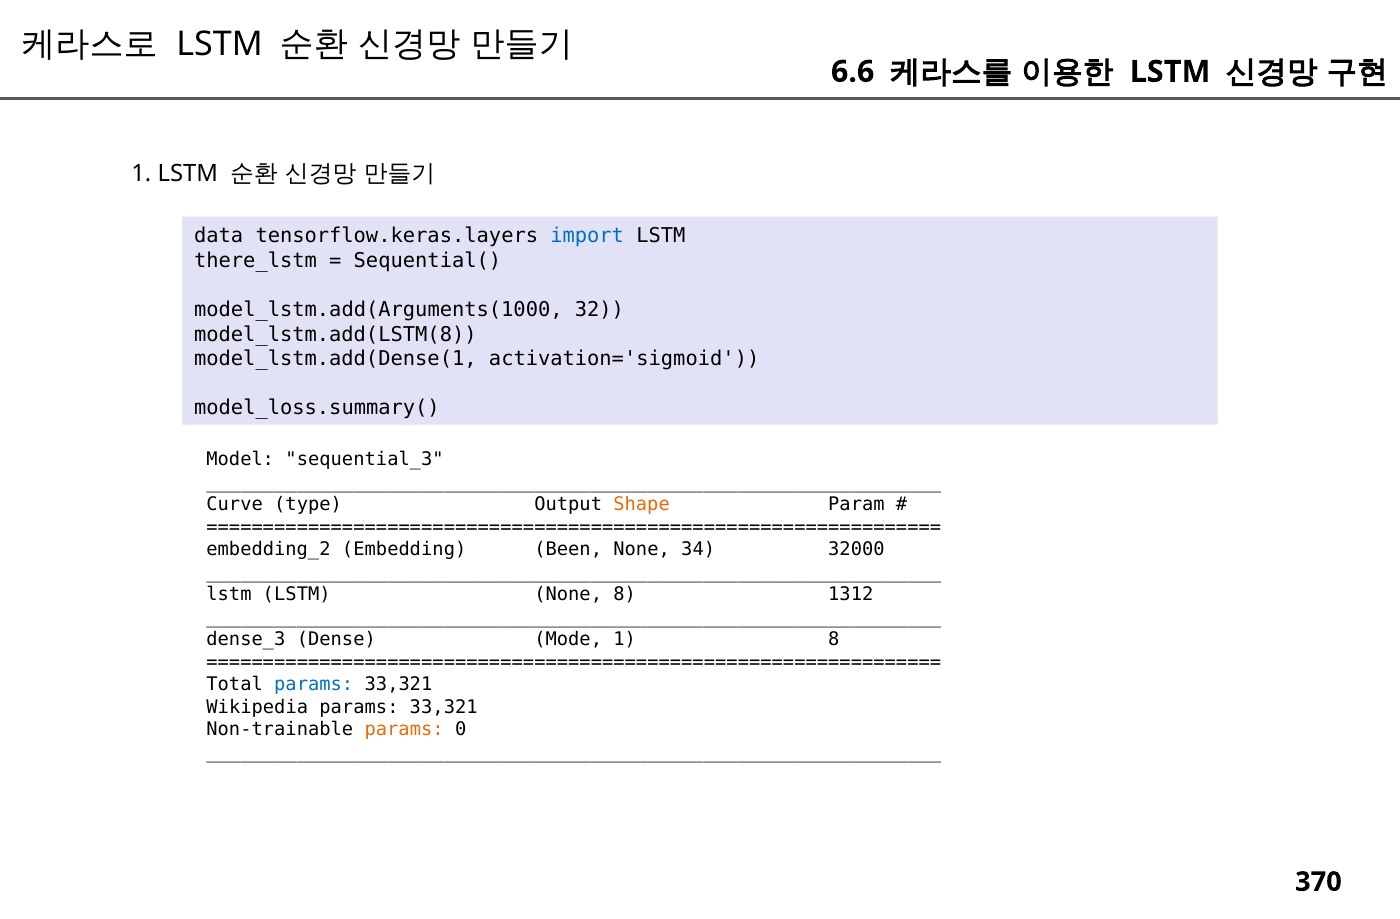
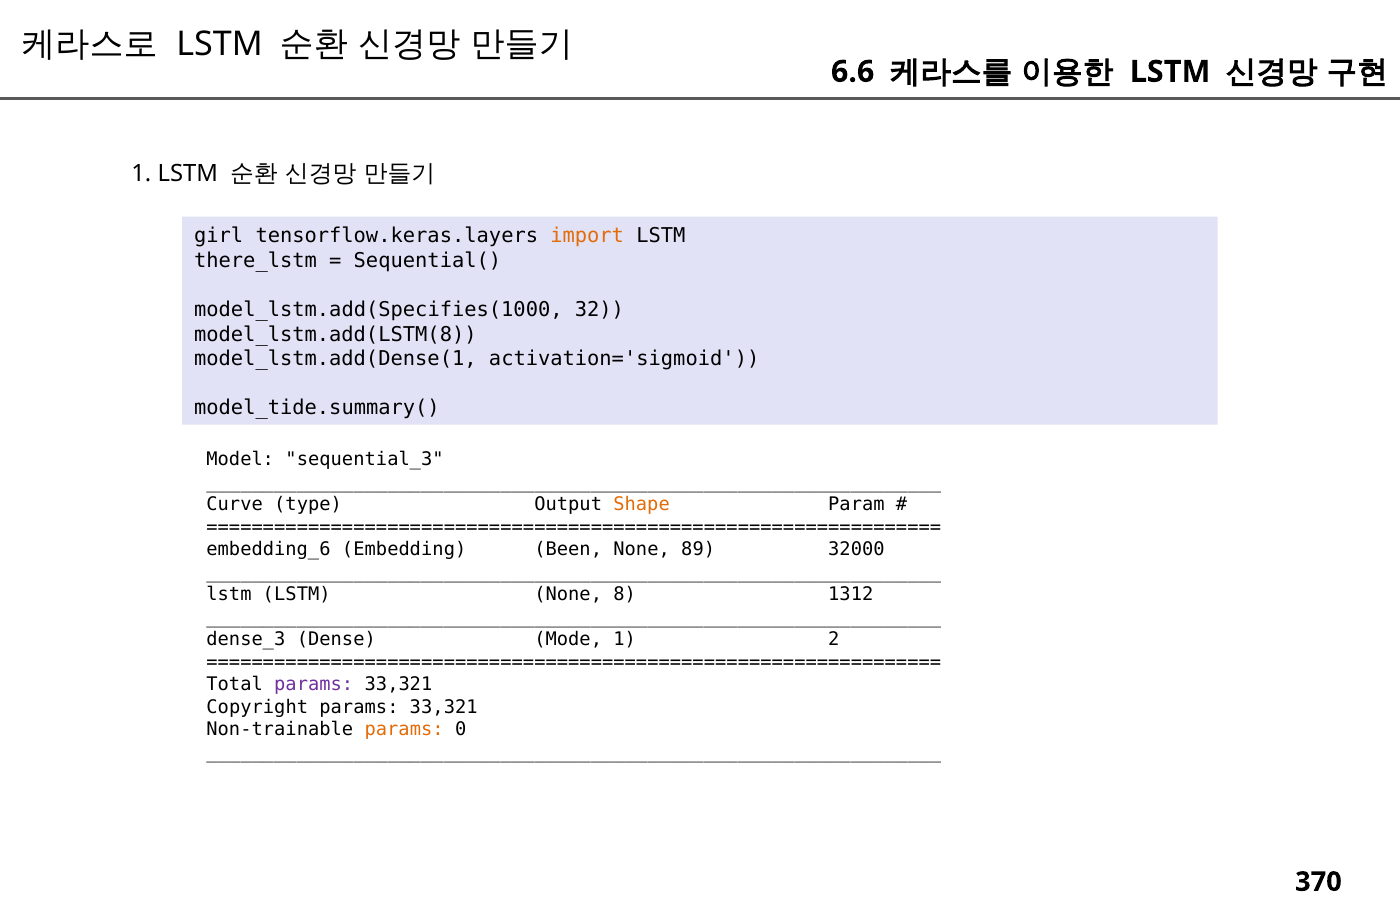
data: data -> girl
import colour: blue -> orange
model_lstm.add(Arguments(1000: model_lstm.add(Arguments(1000 -> model_lstm.add(Specifies(1000
model_loss.summary(: model_loss.summary( -> model_tide.summary(
embedding_2: embedding_2 -> embedding_6
34: 34 -> 89
1 8: 8 -> 2
params at (314, 685) colour: blue -> purple
Wikipedia: Wikipedia -> Copyright
